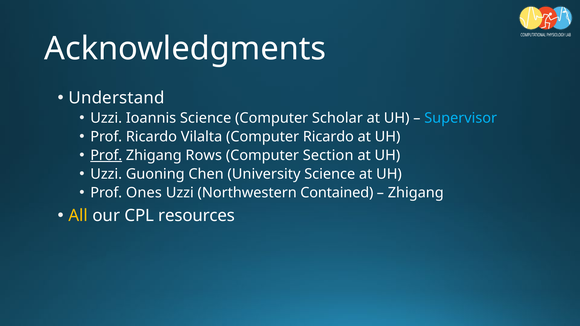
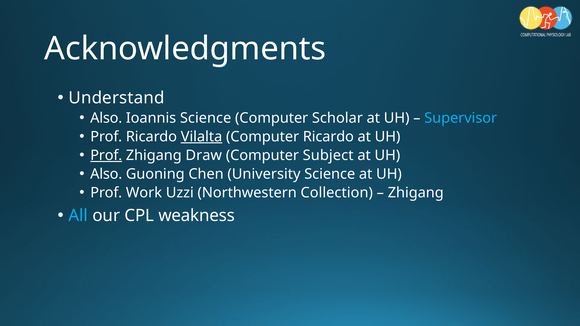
Uzzi at (106, 118): Uzzi -> Also
Vilalta underline: none -> present
Rows: Rows -> Draw
Section: Section -> Subject
Uzzi at (106, 174): Uzzi -> Also
Ones: Ones -> Work
Contained: Contained -> Collection
All colour: yellow -> light blue
resources: resources -> weakness
